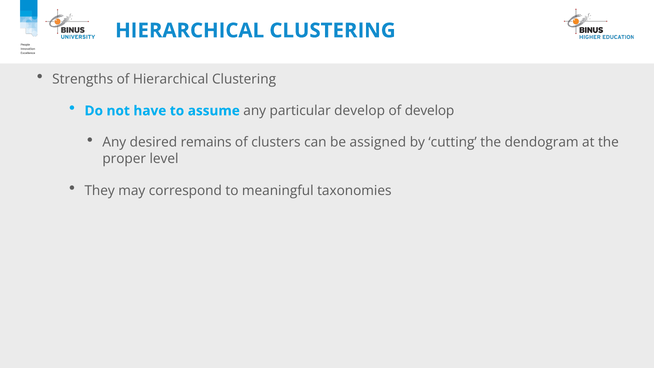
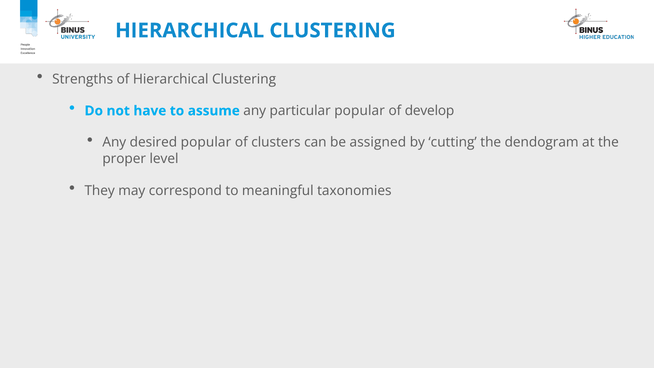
particular develop: develop -> popular
desired remains: remains -> popular
